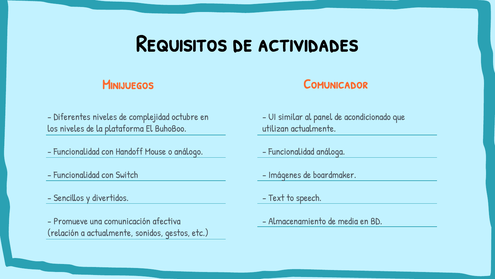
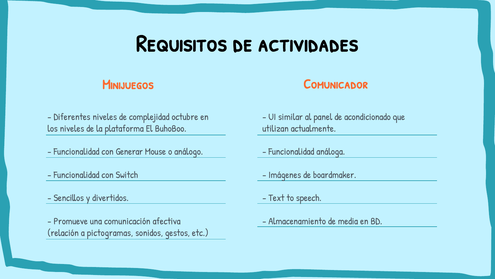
Handoff: Handoff -> Generar
a actualmente: actualmente -> pictogramas
